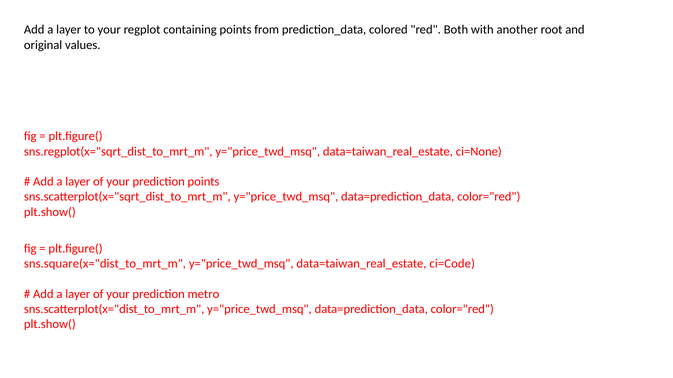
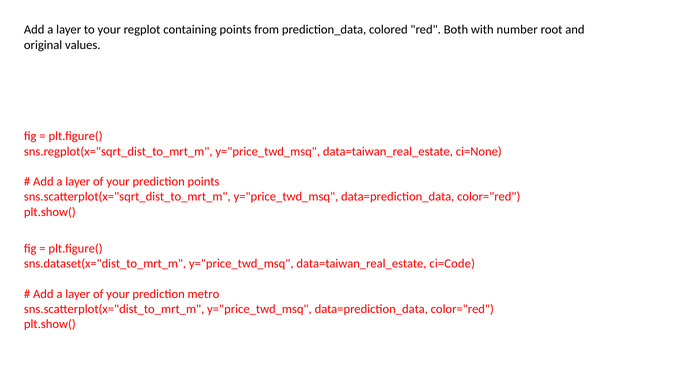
another: another -> number
sns.square(x="dist_to_mrt_m: sns.square(x="dist_to_mrt_m -> sns.dataset(x="dist_to_mrt_m
